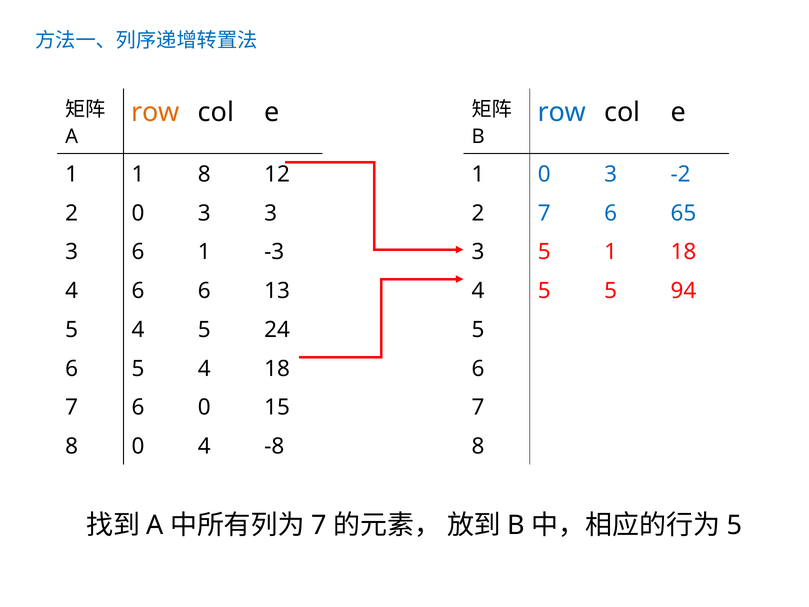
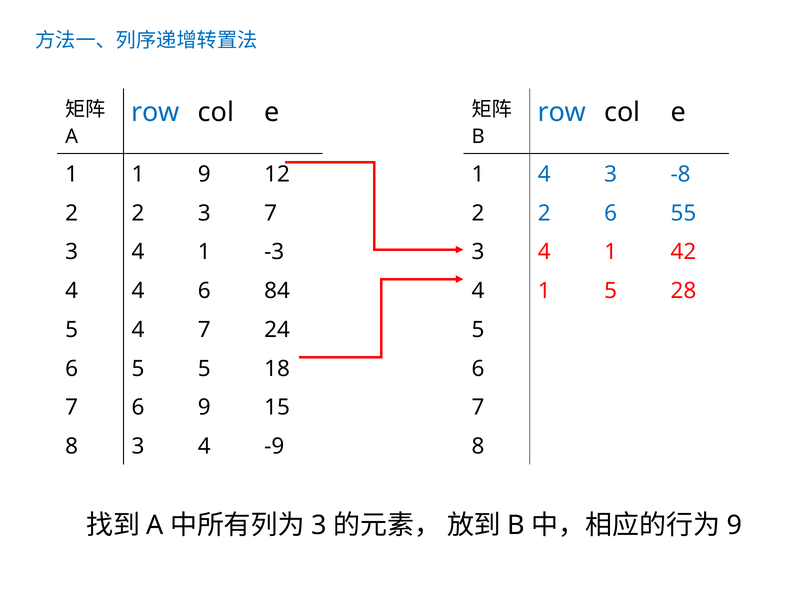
row at (155, 113) colour: orange -> blue
1 8: 8 -> 9
1 0: 0 -> 4
-2: -2 -> -8
0 at (138, 213): 0 -> 2
3 at (271, 213): 3 -> 7
7 at (544, 213): 7 -> 2
65: 65 -> 55
6 at (138, 252): 6 -> 4
5 at (544, 252): 5 -> 4
1 18: 18 -> 42
4 6: 6 -> 4
13: 13 -> 84
5 at (544, 291): 5 -> 1
94: 94 -> 28
5 4 5: 5 -> 7
6 5 4: 4 -> 5
6 0: 0 -> 9
8 0: 0 -> 3
-8: -8 -> -9
7 at (319, 525): 7 -> 3
5 at (734, 525): 5 -> 9
